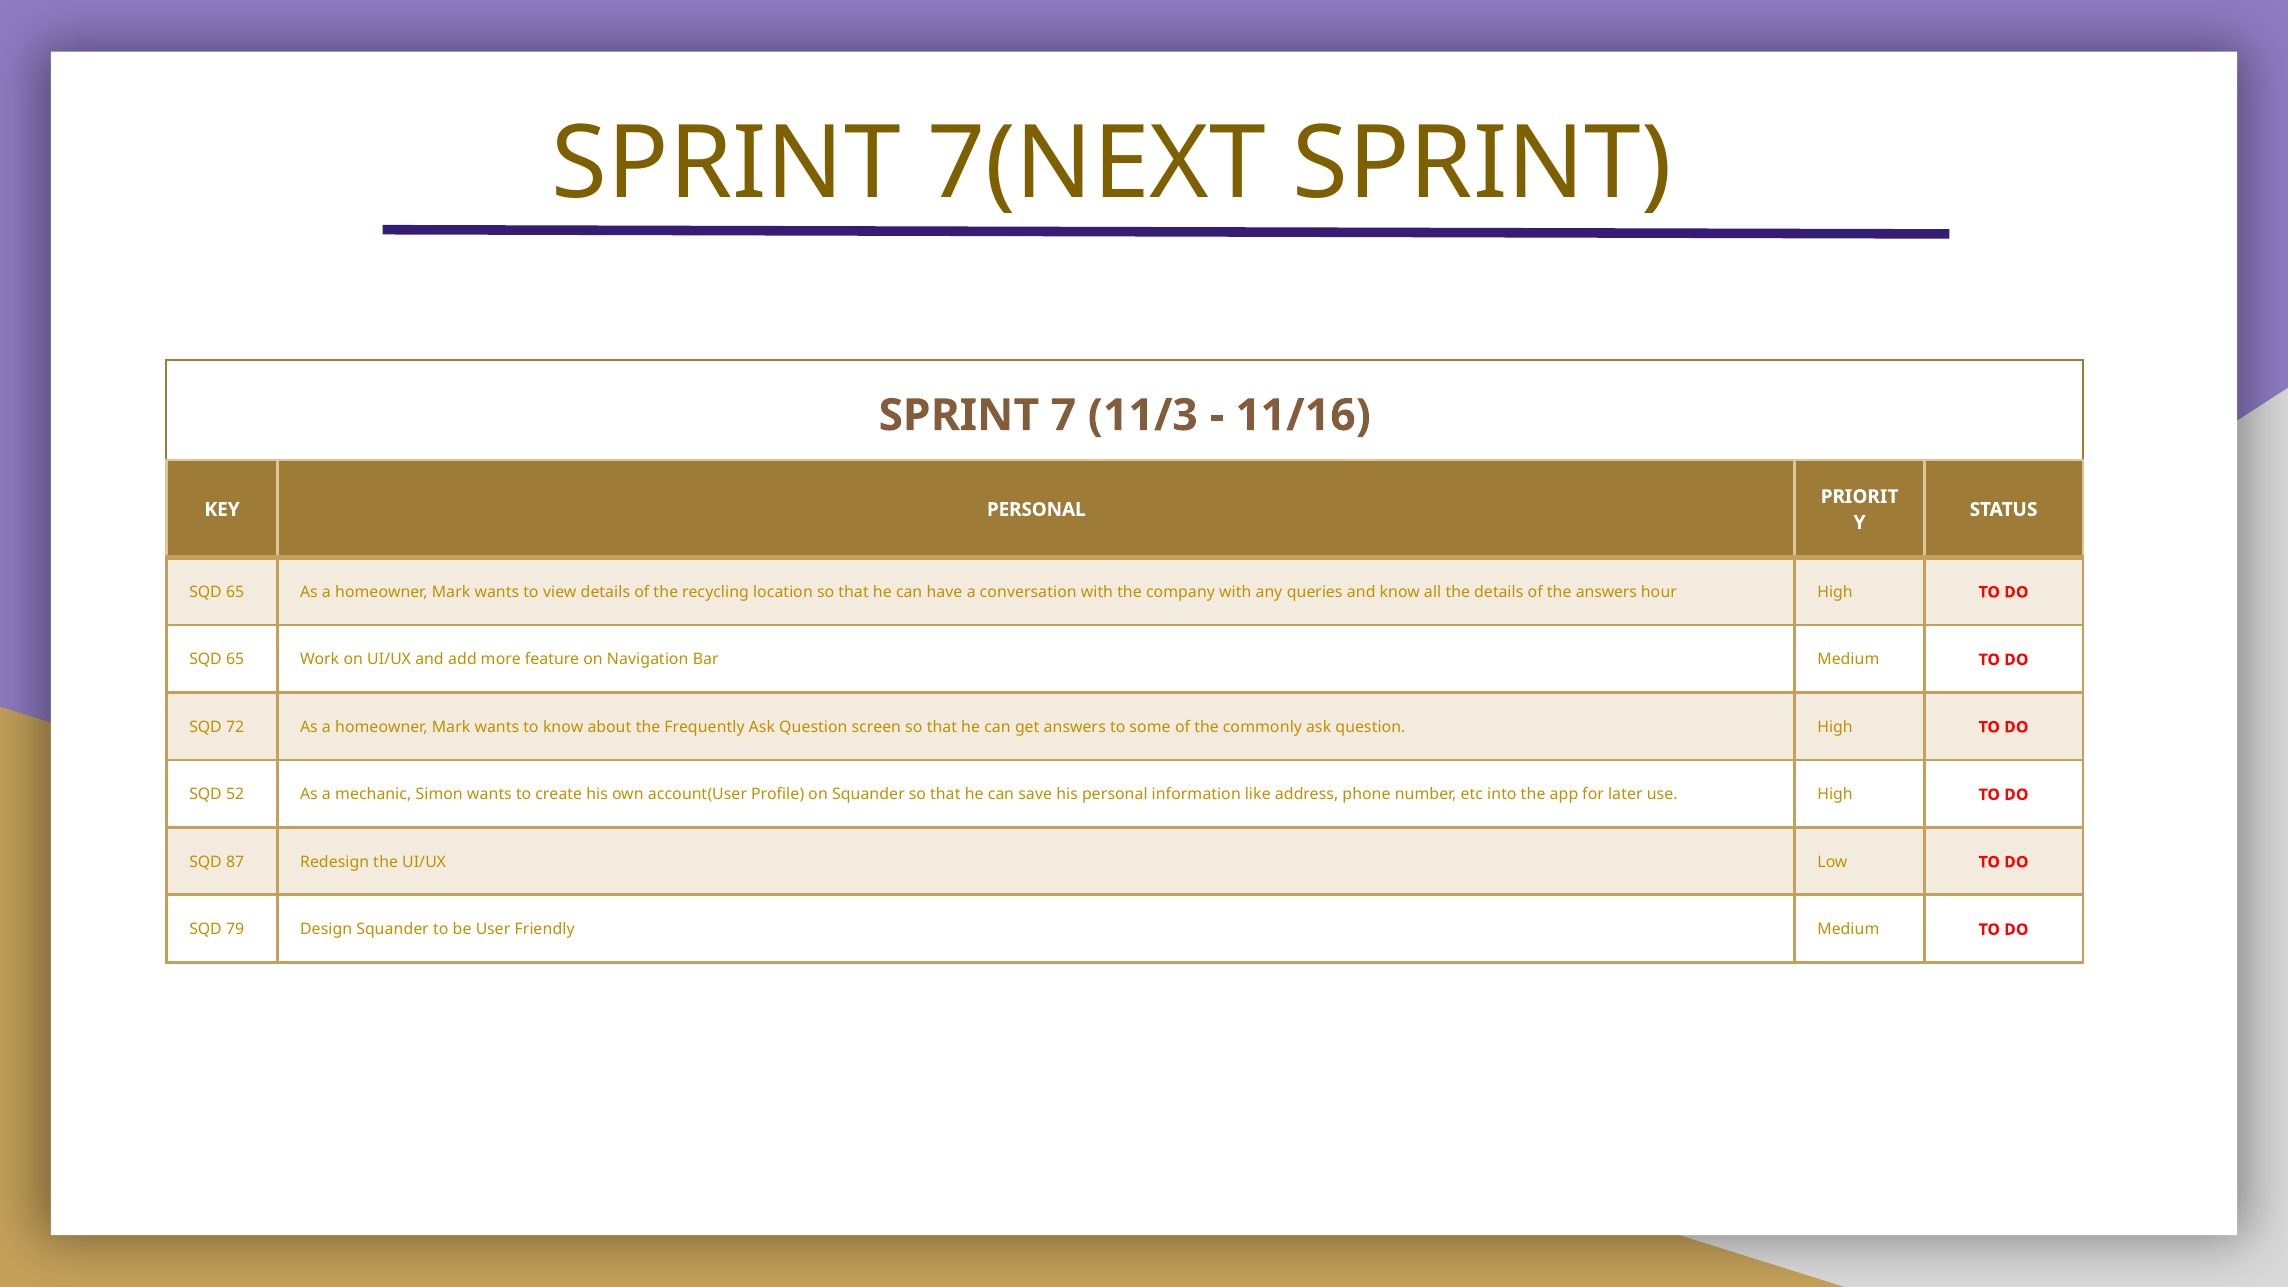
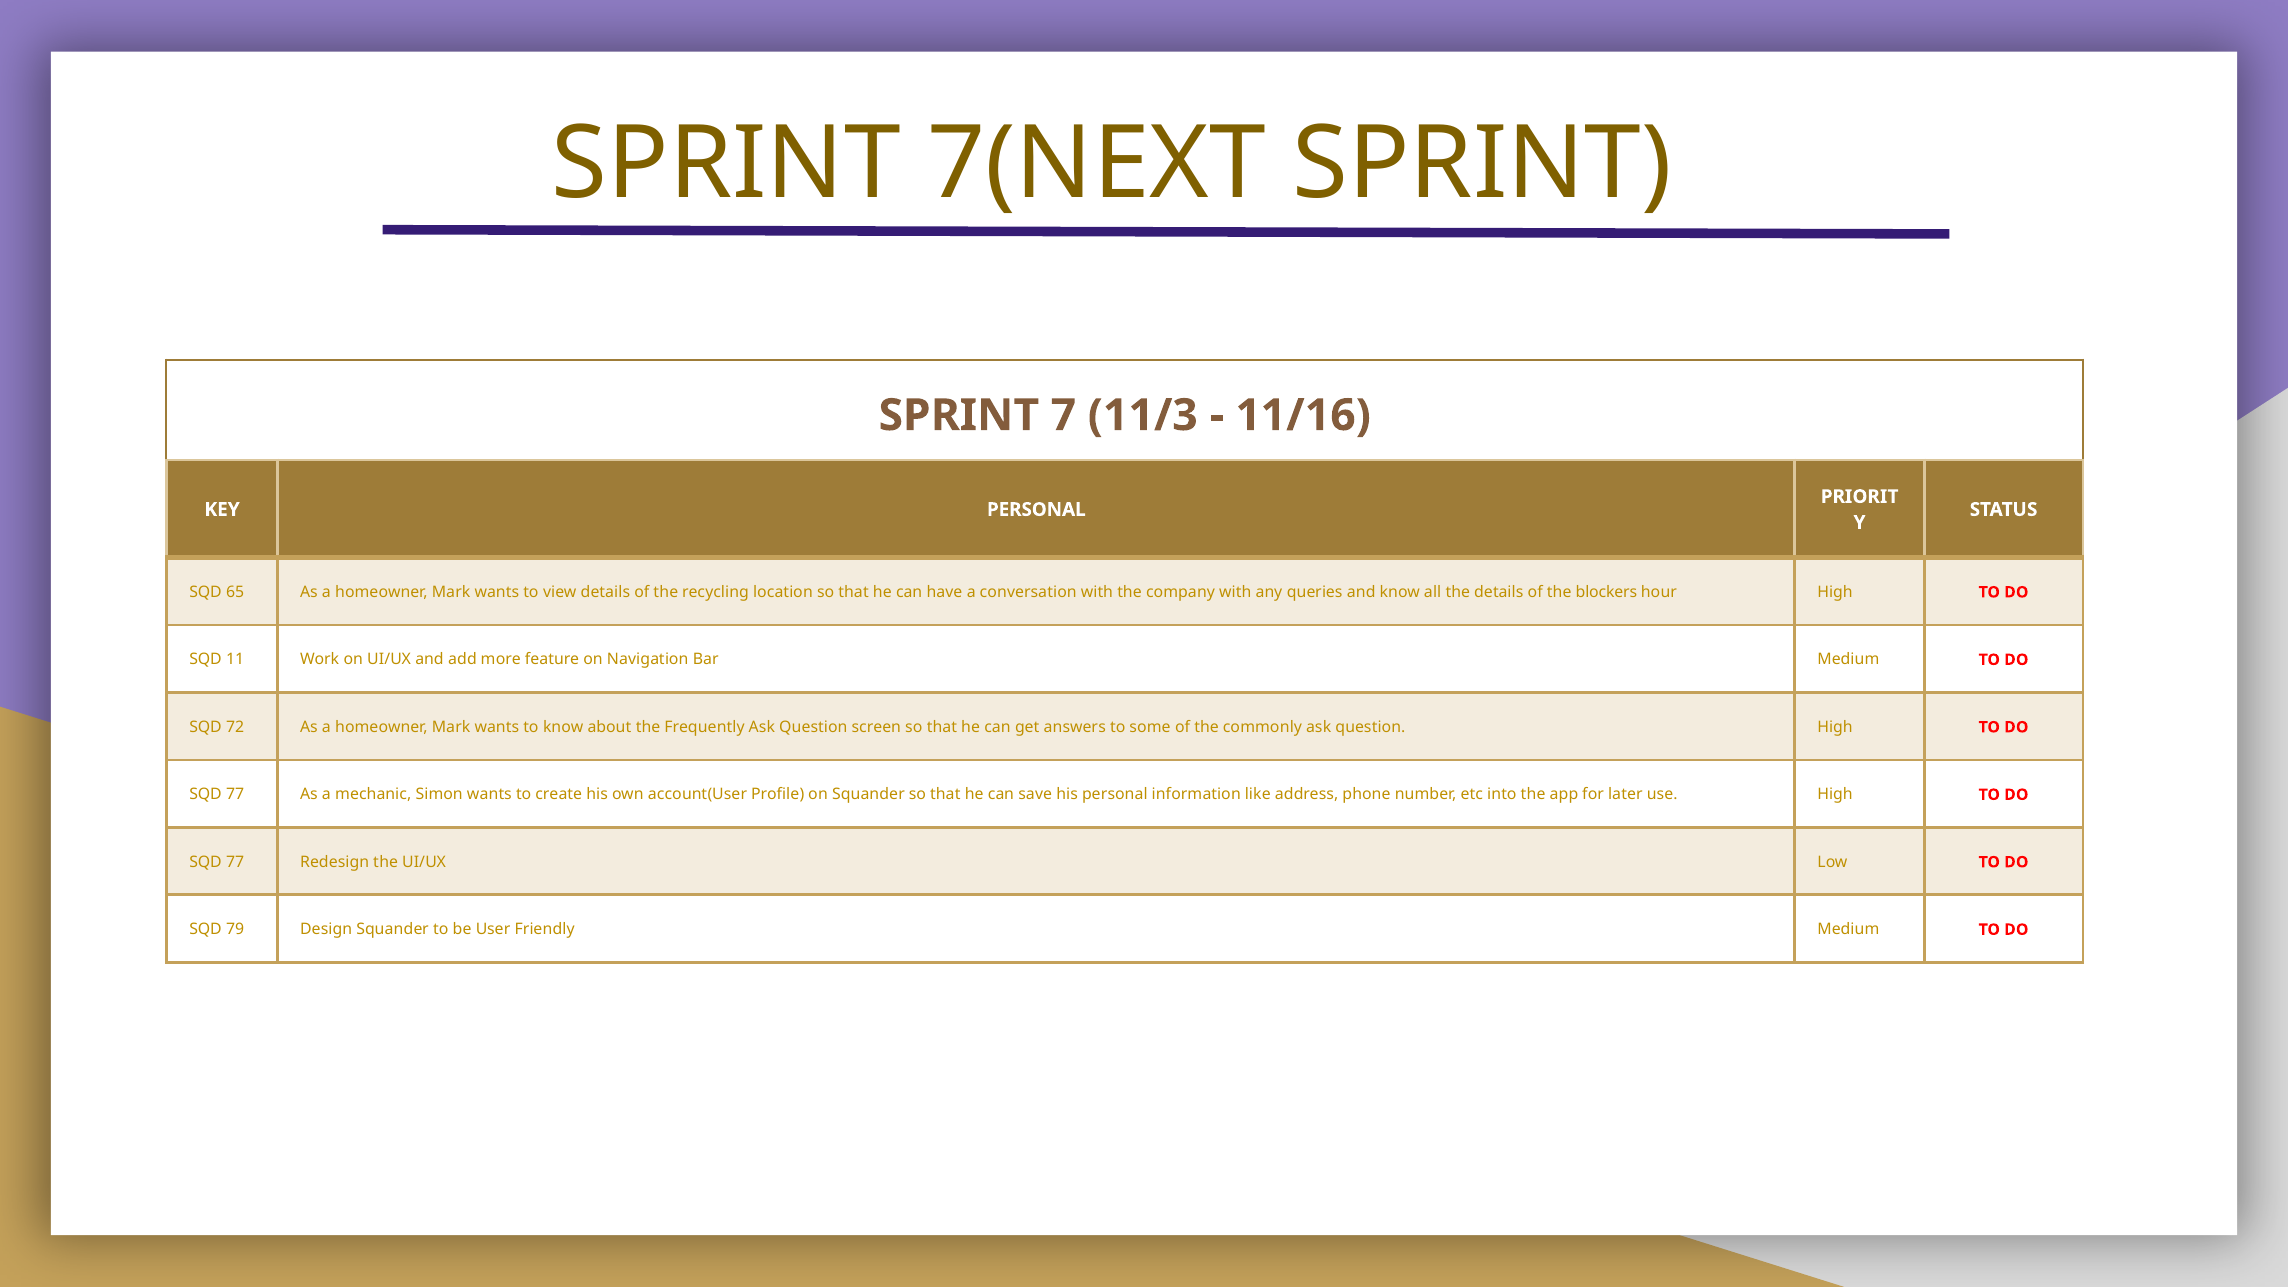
the answers: answers -> blockers
65 at (235, 660): 65 -> 11
52 at (235, 795): 52 -> 77
87 at (235, 862): 87 -> 77
